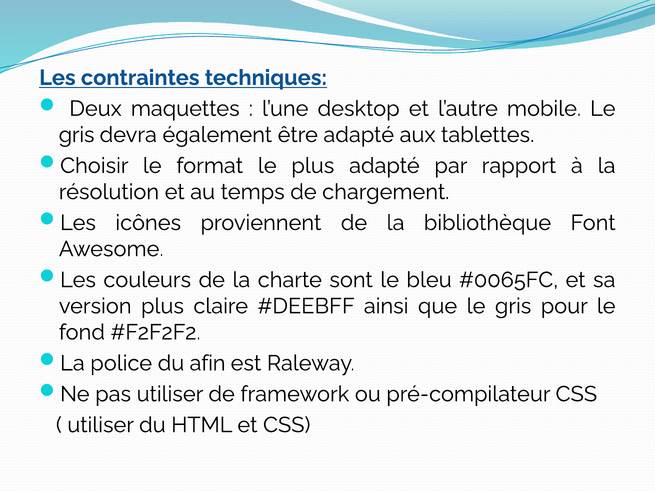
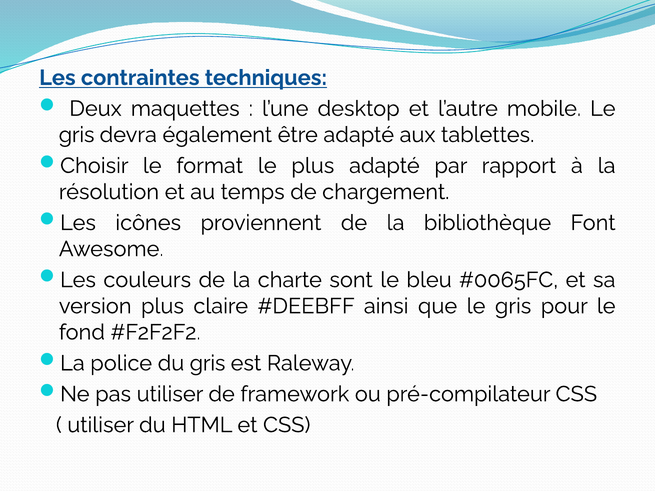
du afin: afin -> gris
